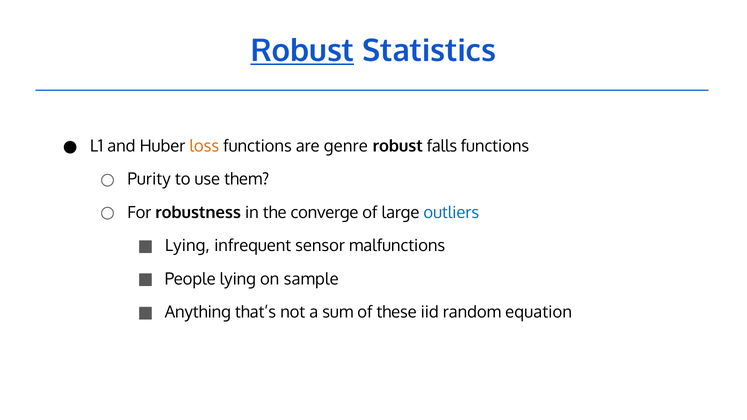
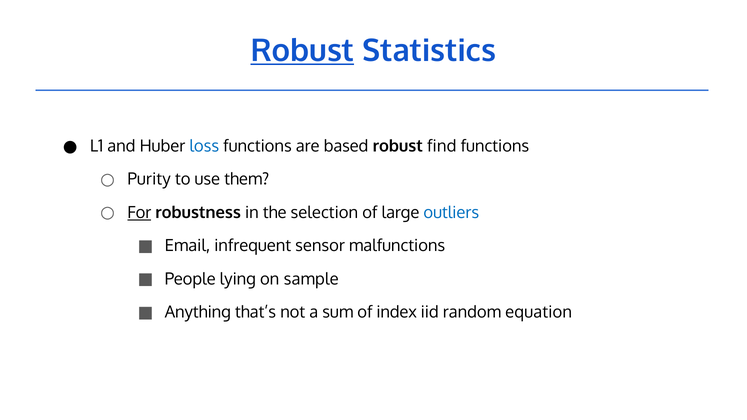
loss colour: orange -> blue
genre: genre -> based
falls: falls -> find
For underline: none -> present
converge: converge -> selection
Lying at (187, 246): Lying -> Email
these: these -> index
